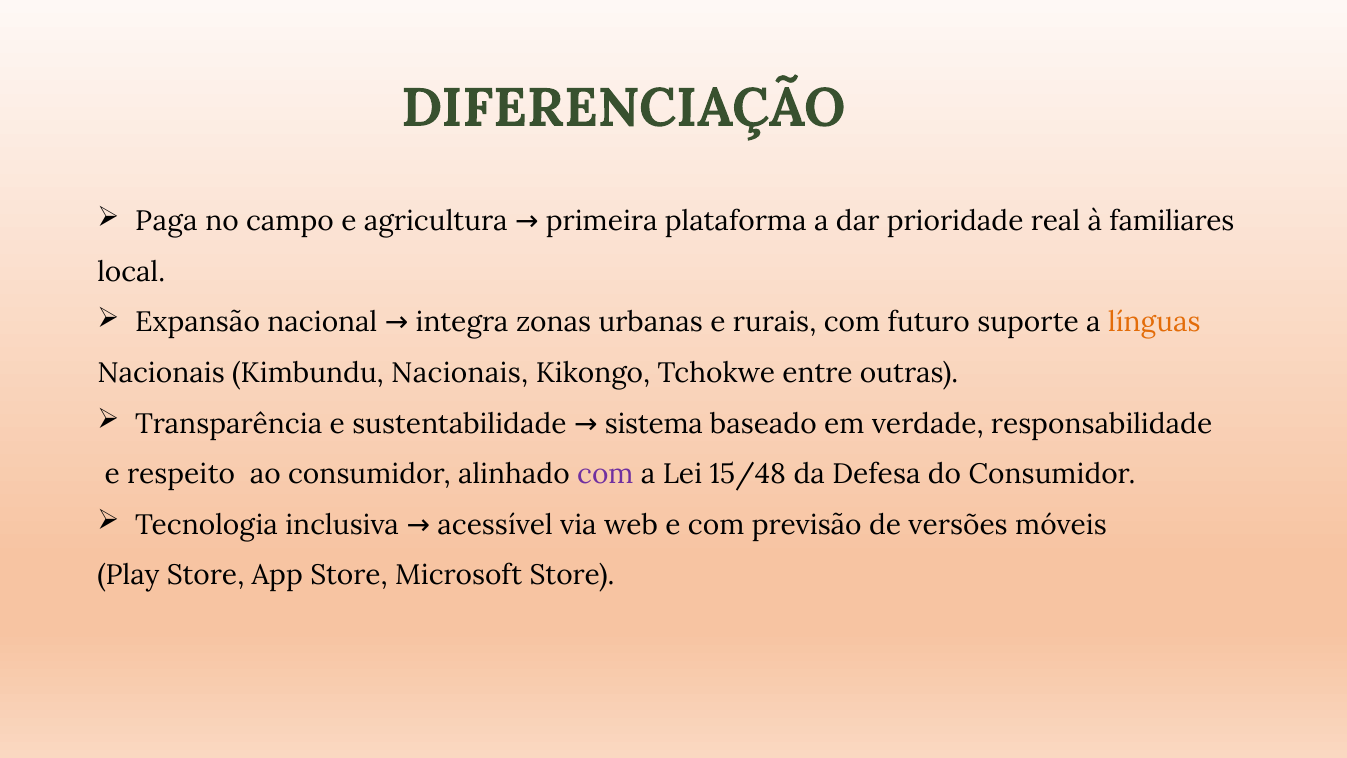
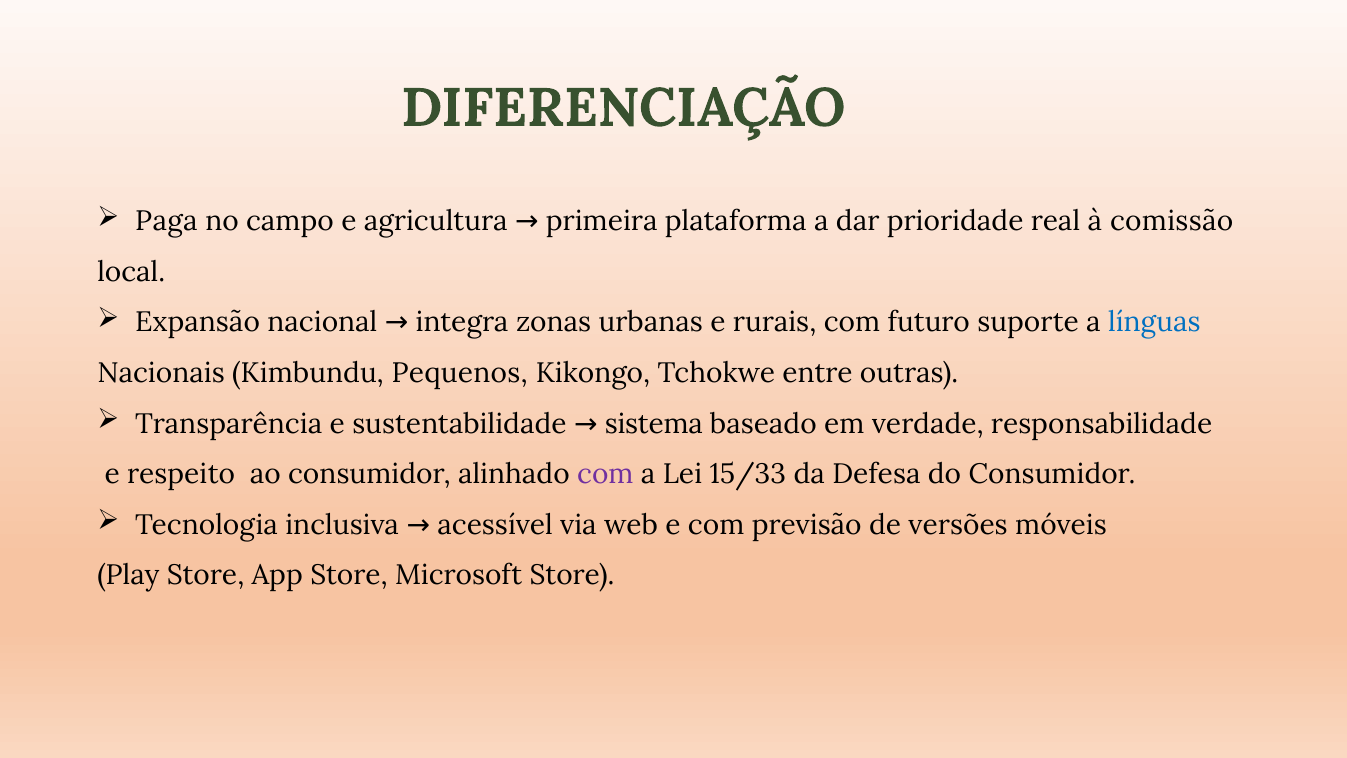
familiares: familiares -> comissão
línguas colour: orange -> blue
Kimbundu Nacionais: Nacionais -> Pequenos
15/48: 15/48 -> 15/33
